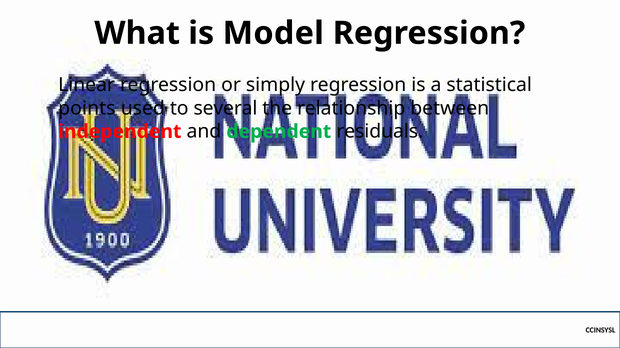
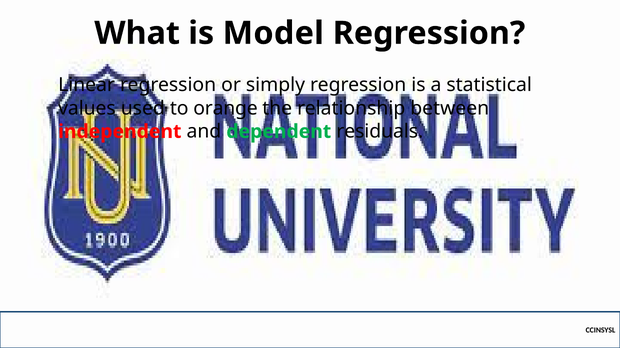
points: points -> values
several: several -> orange
